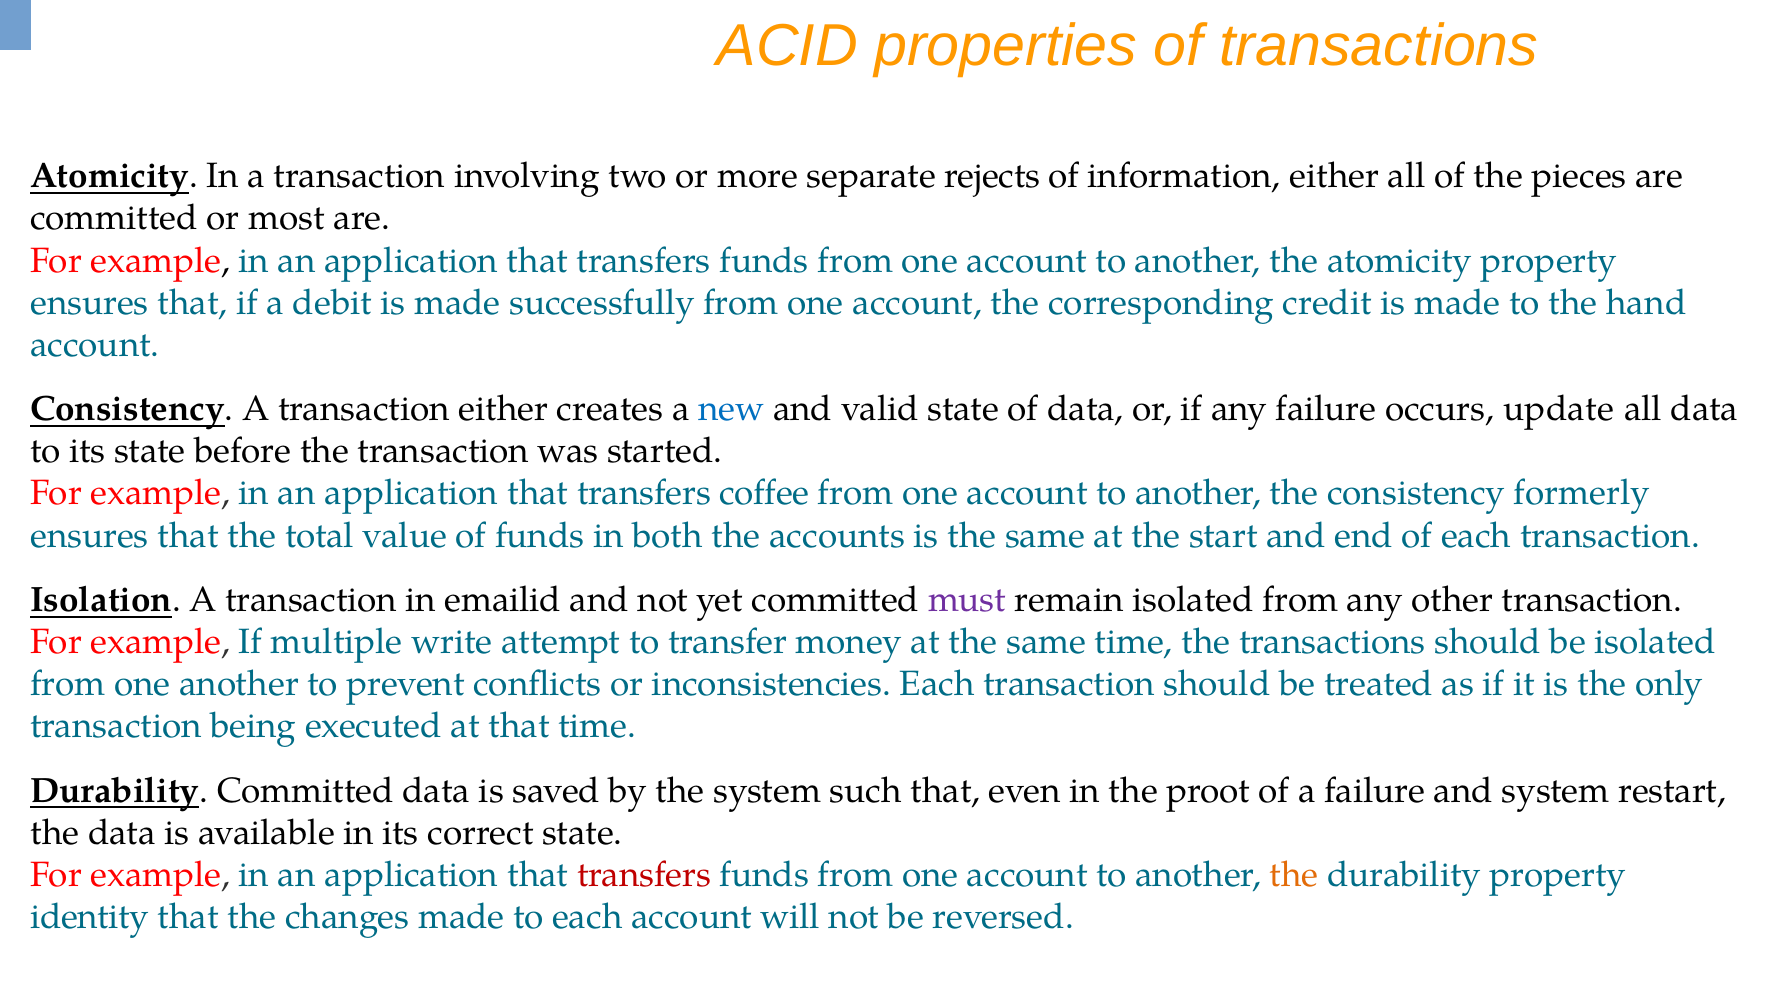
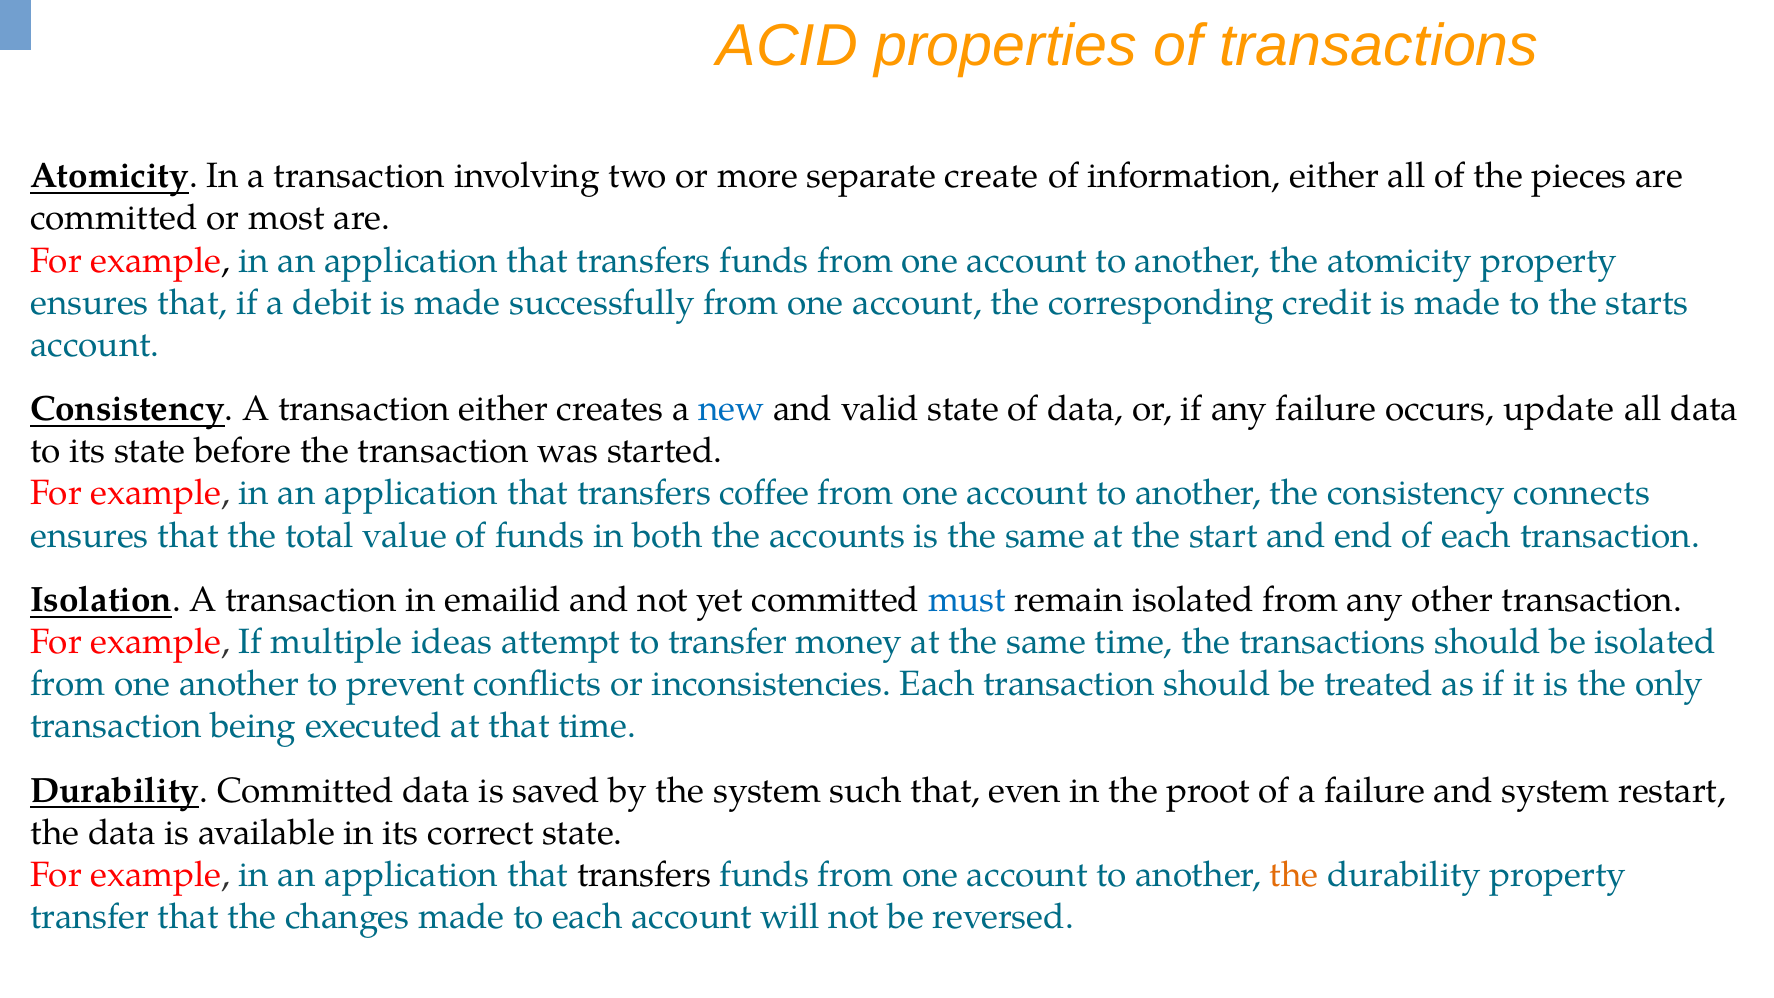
rejects: rejects -> create
hand: hand -> starts
formerly: formerly -> connects
must colour: purple -> blue
write: write -> ideas
transfers at (644, 875) colour: red -> black
identity at (90, 917): identity -> transfer
